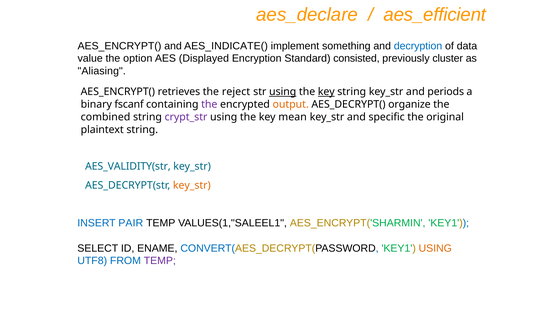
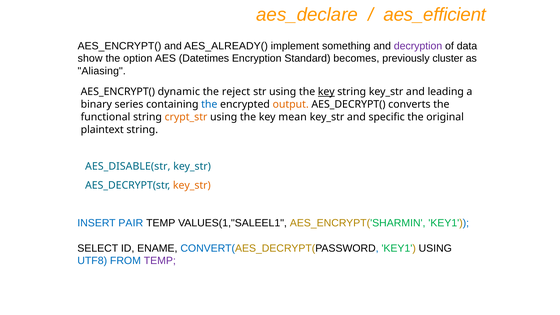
AES_INDICATE(: AES_INDICATE( -> AES_ALREADY(
decryption colour: blue -> purple
value: value -> show
Displayed: Displayed -> Datetimes
consisted: consisted -> becomes
retrieves: retrieves -> dynamic
using at (283, 92) underline: present -> none
periods: periods -> leading
fscanf: fscanf -> series
the at (209, 104) colour: purple -> blue
organize: organize -> converts
combined: combined -> functional
crypt_str colour: purple -> orange
AES_VALIDITY(str: AES_VALIDITY(str -> AES_DISABLE(str
USING at (435, 248) colour: orange -> black
